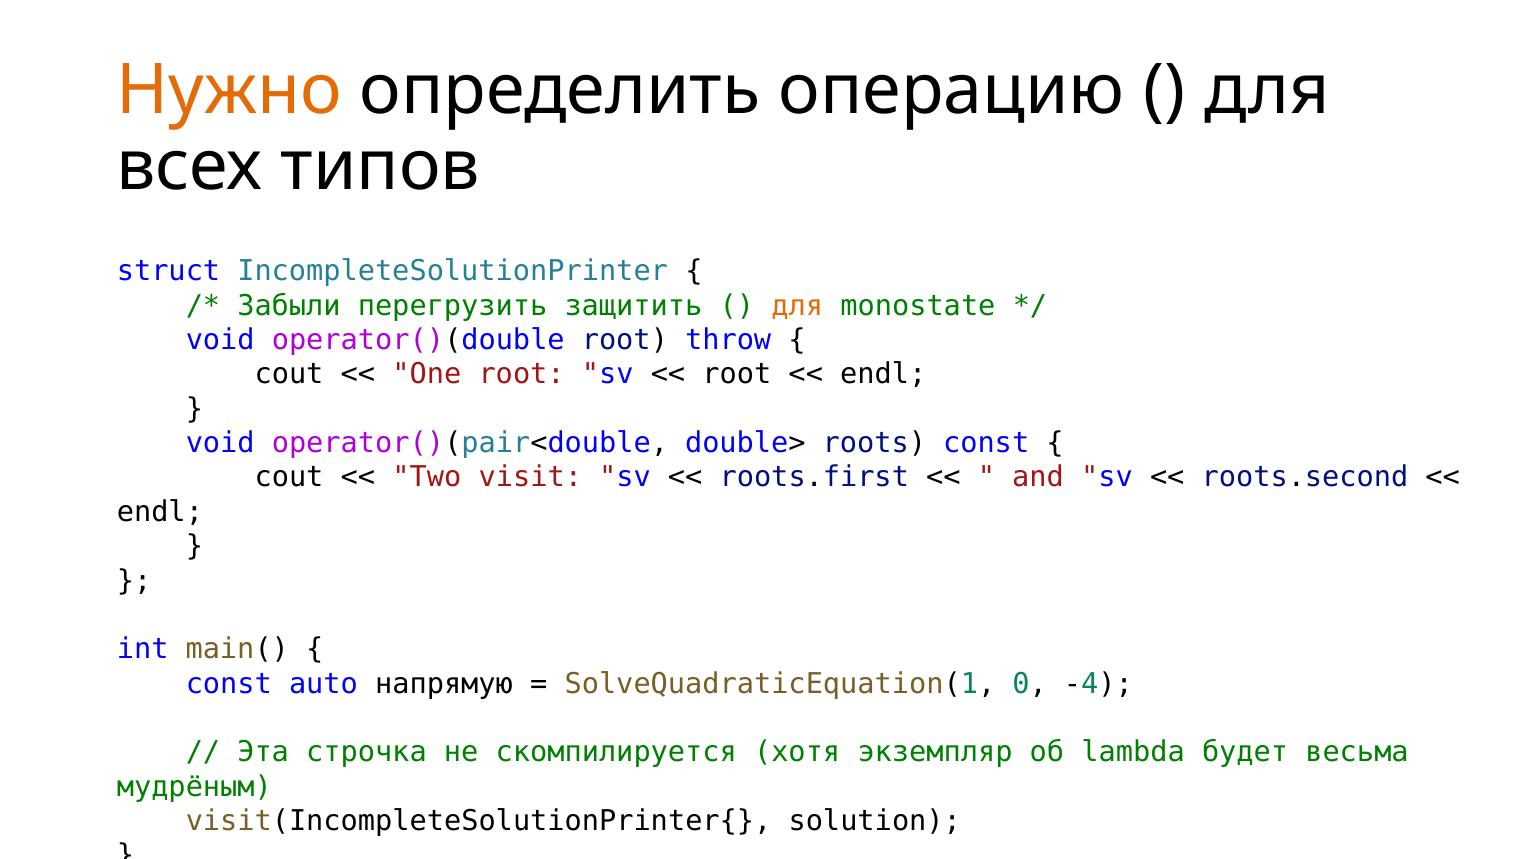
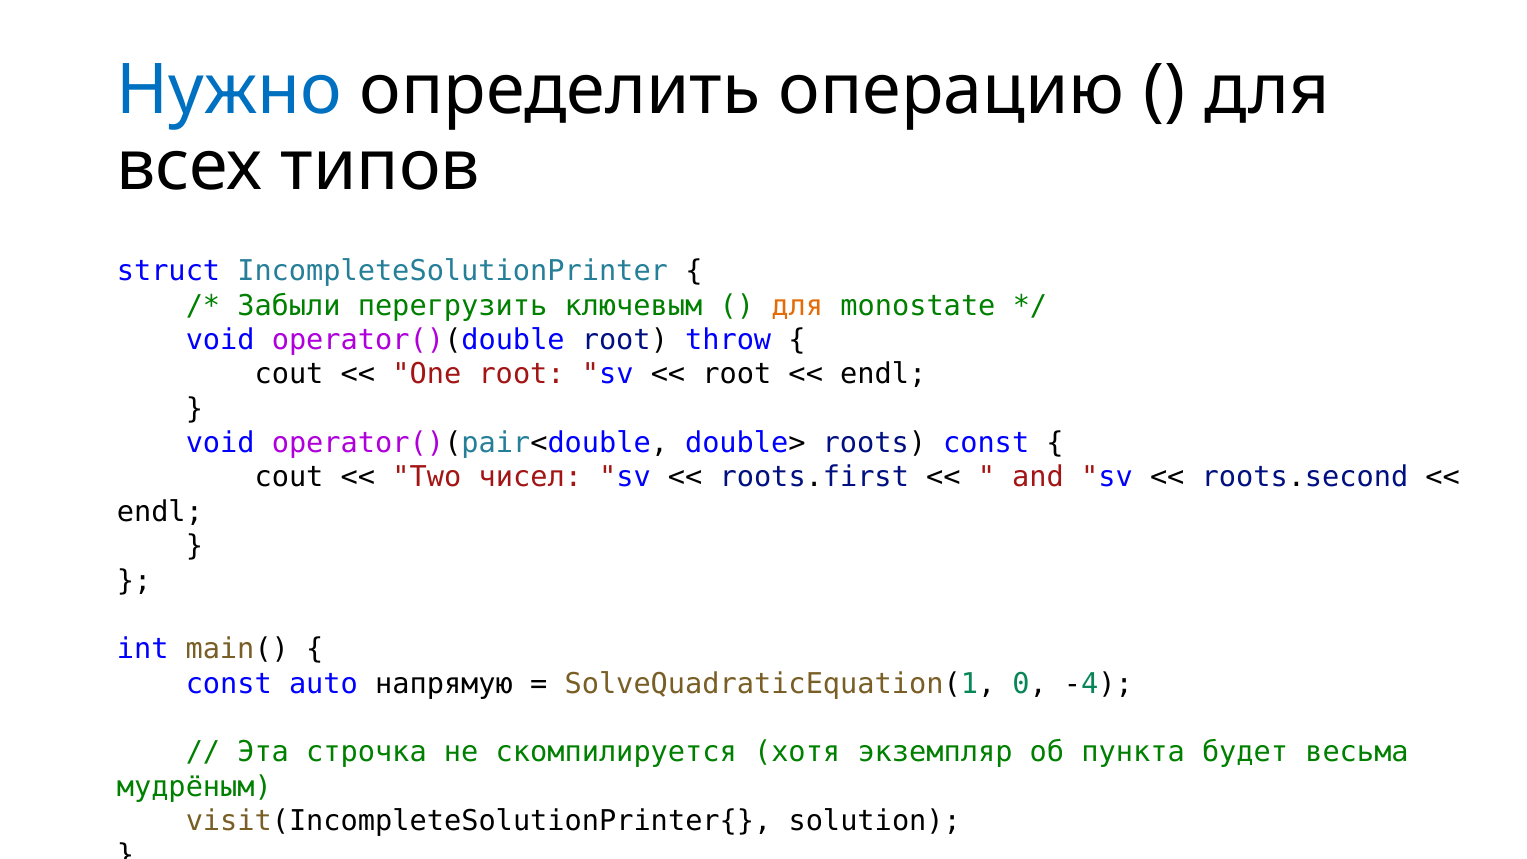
Нужно colour: orange -> blue
защитить: защитить -> ключевым
visit: visit -> чисел
lambda: lambda -> пункта
